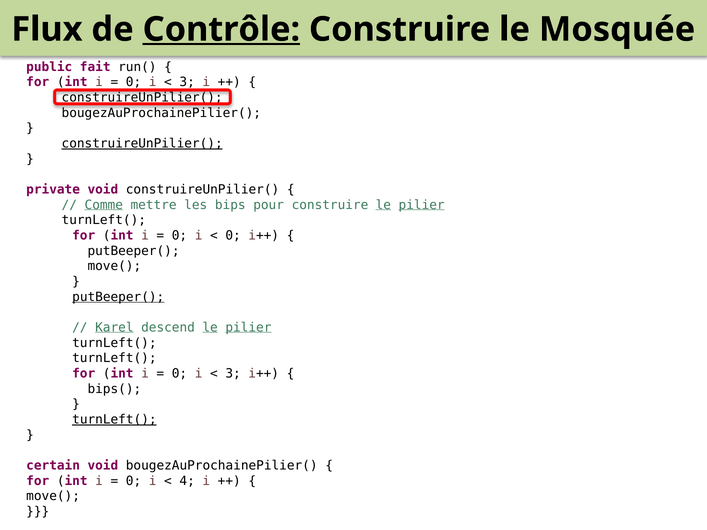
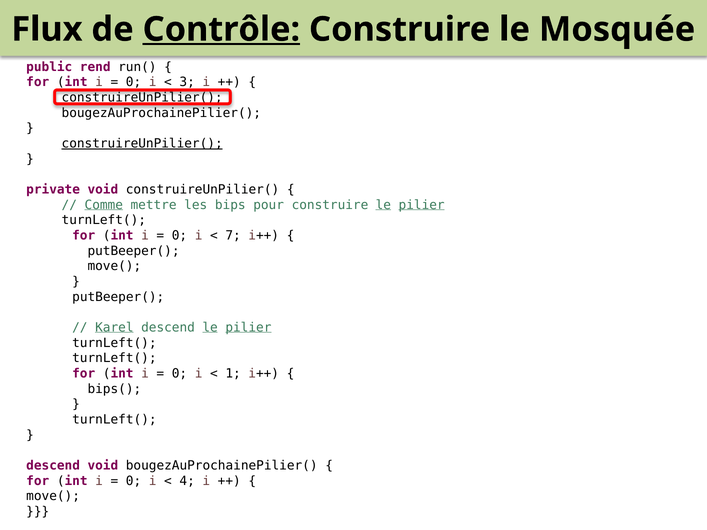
fait: fait -> rend
0 at (233, 236): 0 -> 7
putBeeper( at (118, 297) underline: present -> none
3 at (233, 374): 3 -> 1
turnLeft( at (114, 420) underline: present -> none
certain at (53, 466): certain -> descend
